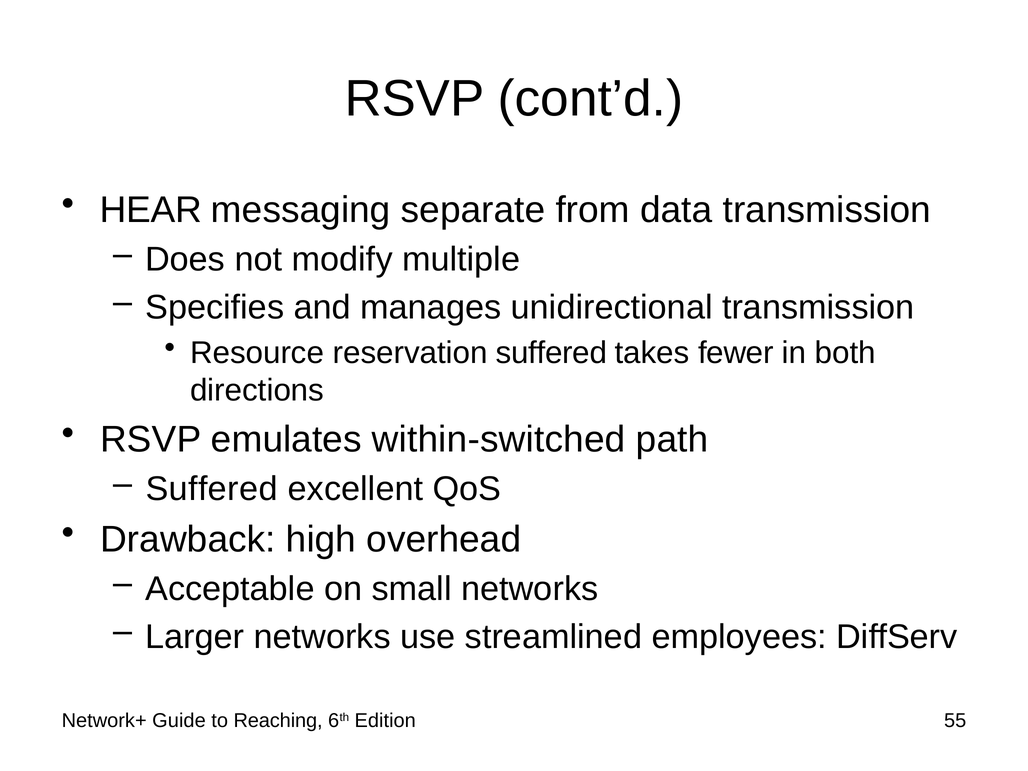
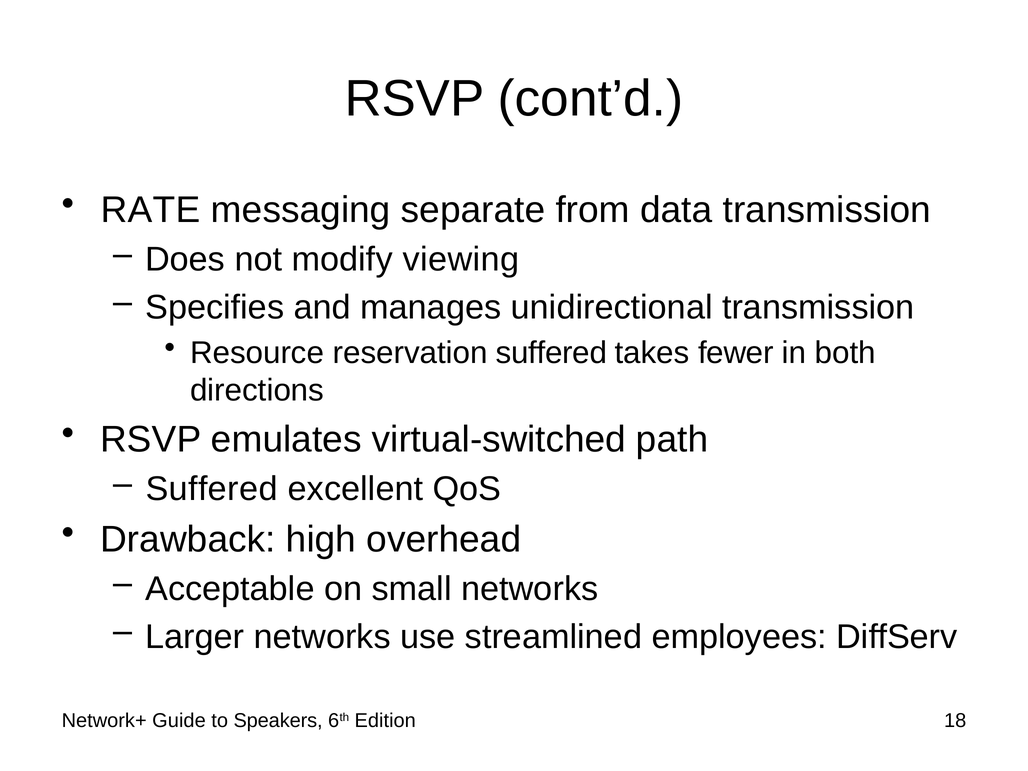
HEAR: HEAR -> RATE
multiple: multiple -> viewing
within-switched: within-switched -> virtual-switched
Reaching: Reaching -> Speakers
55: 55 -> 18
